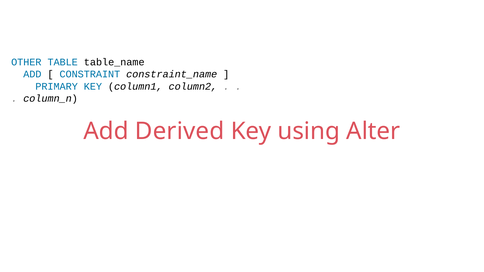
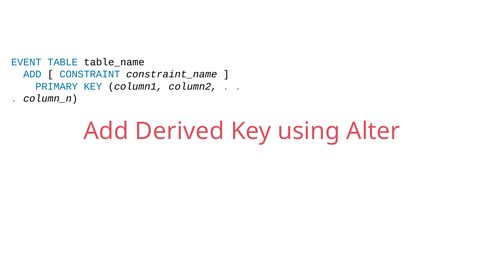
OTHER: OTHER -> EVENT
